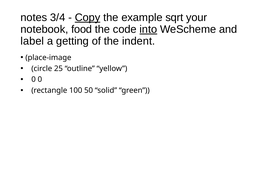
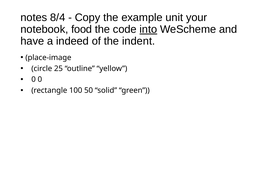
3/4: 3/4 -> 8/4
Copy underline: present -> none
sqrt: sqrt -> unit
label: label -> have
getting: getting -> indeed
